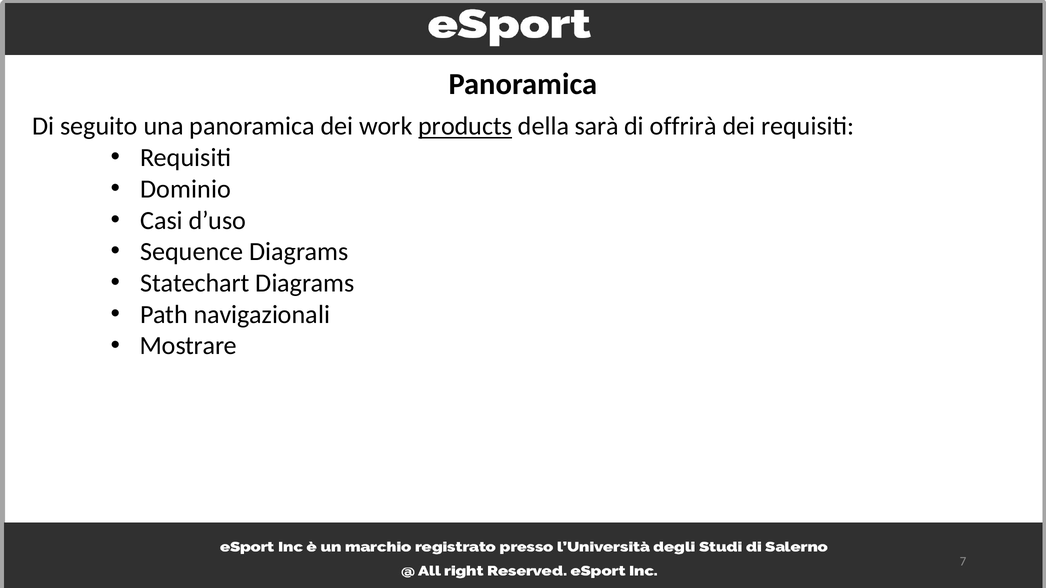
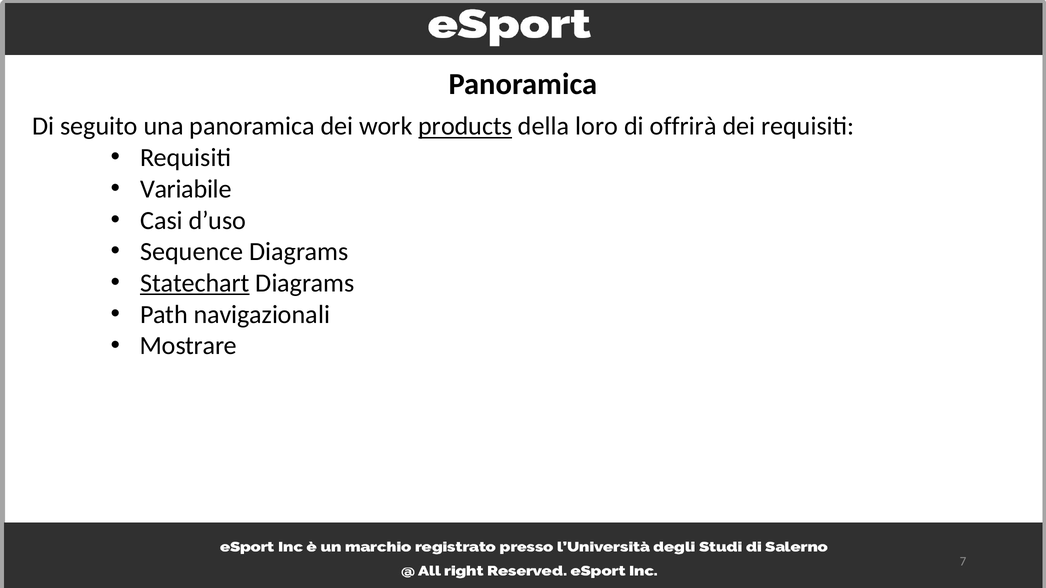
sarà: sarà -> loro
Dominio: Dominio -> Variabile
Statechart underline: none -> present
